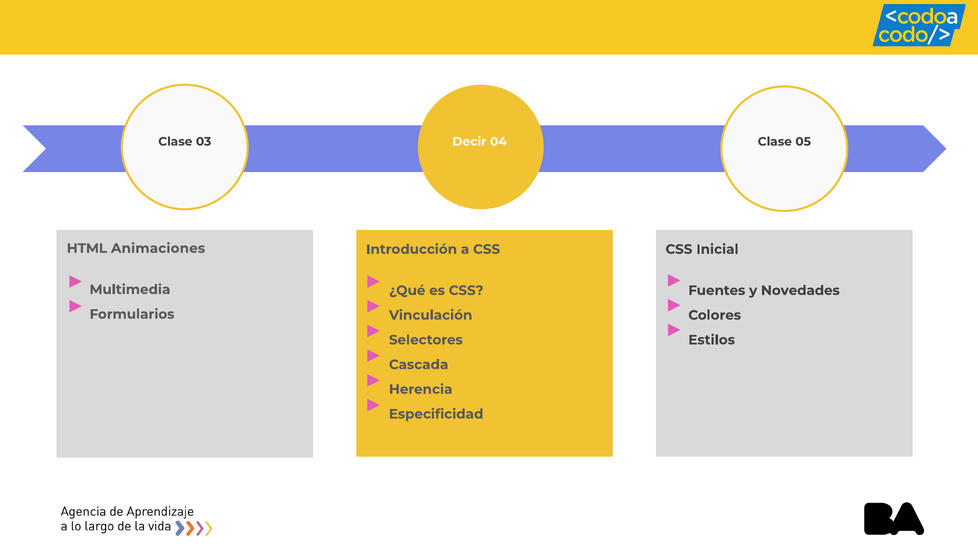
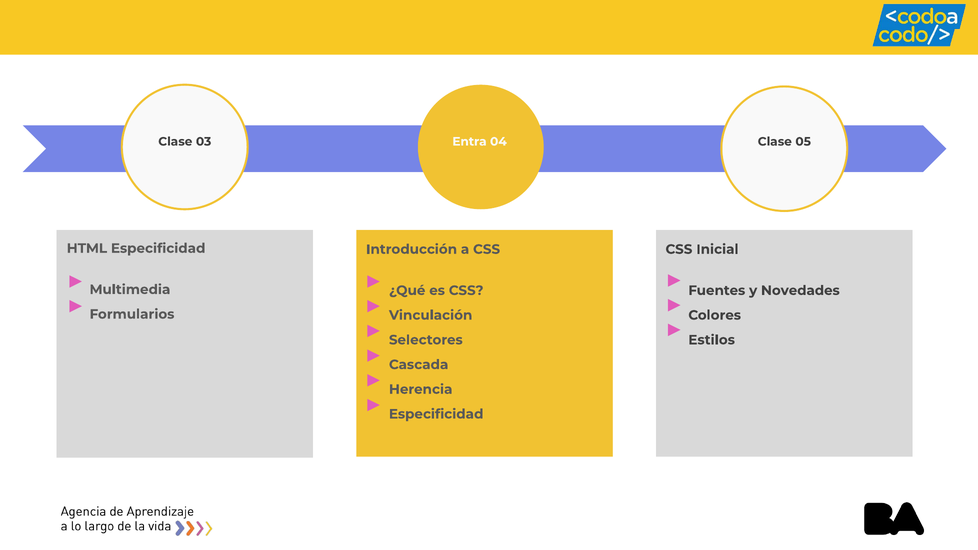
Decir: Decir -> Entra
HTML Animaciones: Animaciones -> Especificidad
